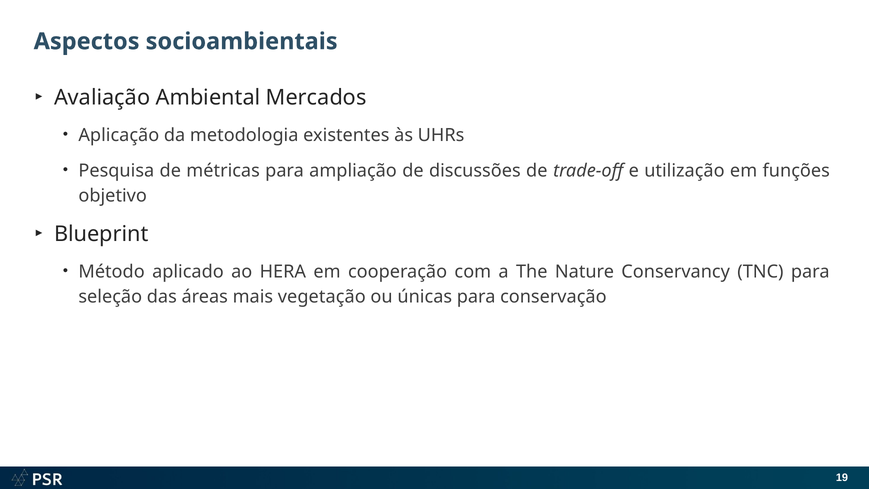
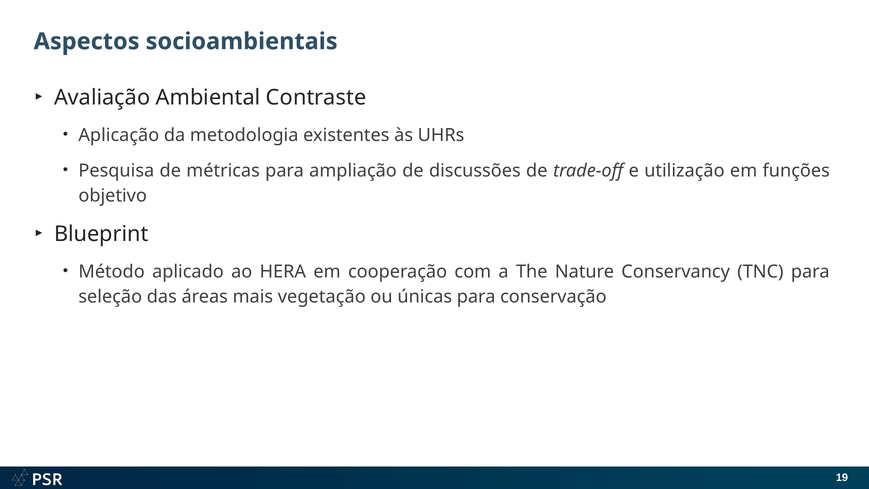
Mercados: Mercados -> Contraste
